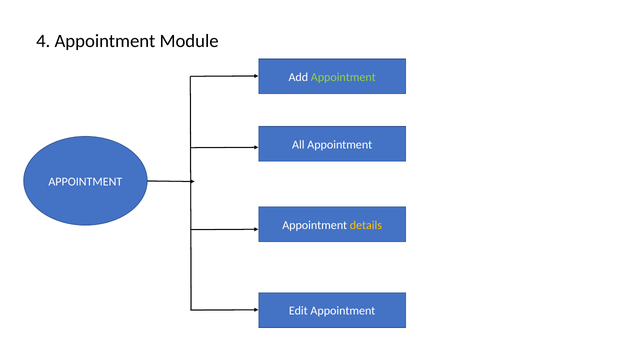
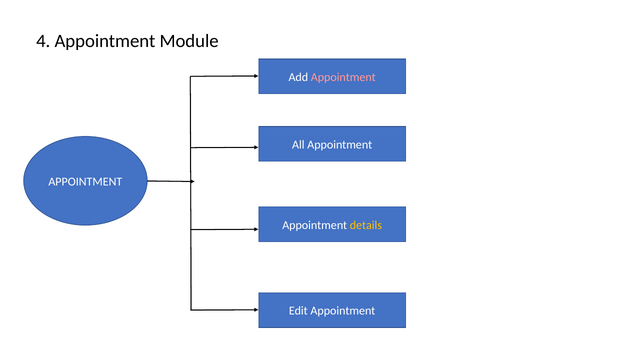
Appointment at (343, 77) colour: light green -> pink
